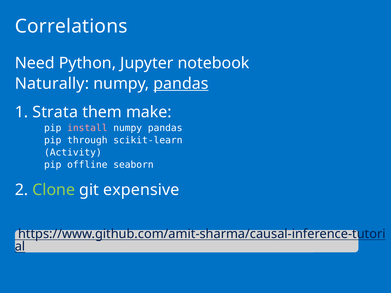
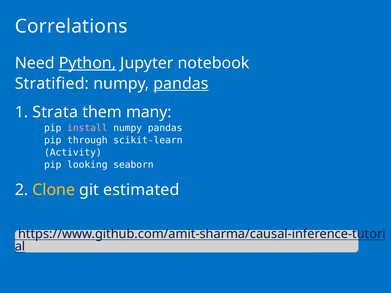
Python underline: none -> present
Naturally: Naturally -> Stratified
make: make -> many
offline: offline -> looking
Clone colour: light green -> yellow
expensive: expensive -> estimated
